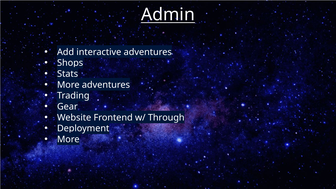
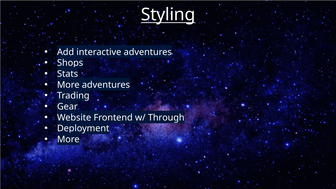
Admin: Admin -> Styling
